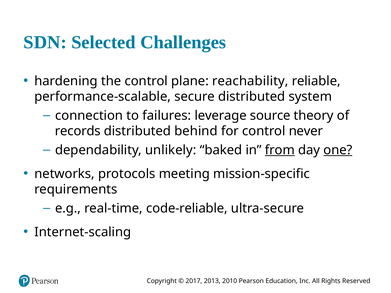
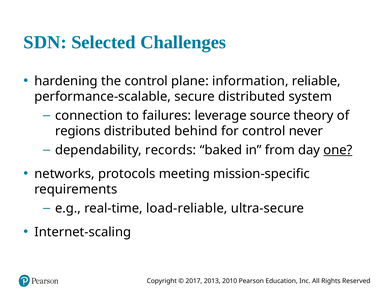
reachability: reachability -> information
records: records -> regions
unlikely: unlikely -> records
from underline: present -> none
code-reliable: code-reliable -> load-reliable
